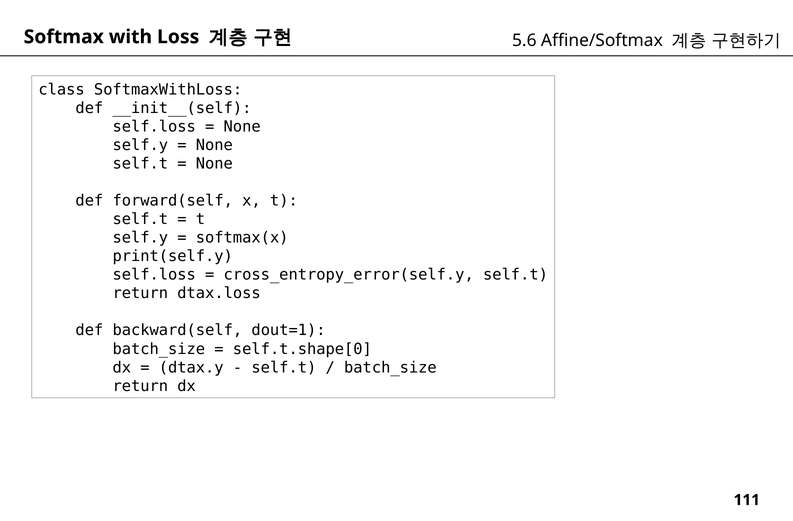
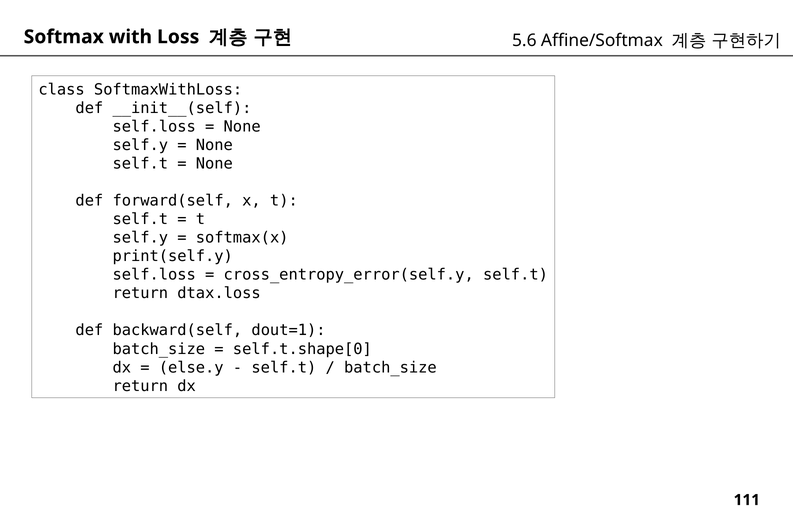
dtax.y: dtax.y -> else.y
